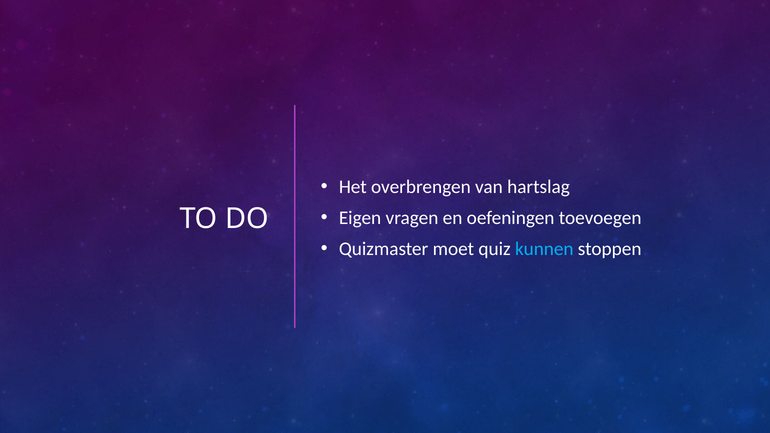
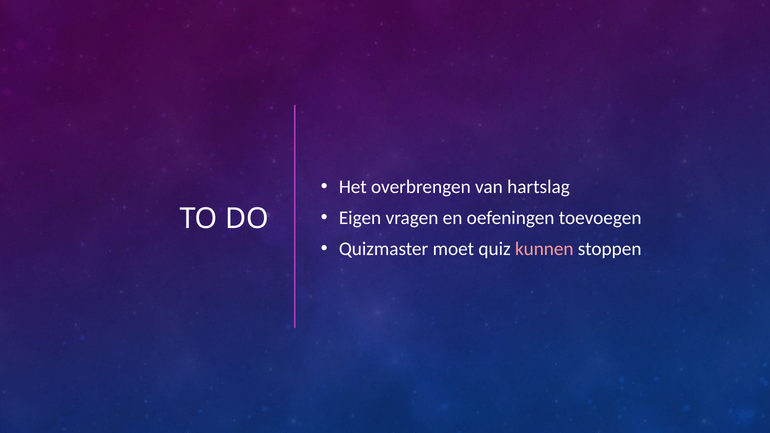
kunnen colour: light blue -> pink
